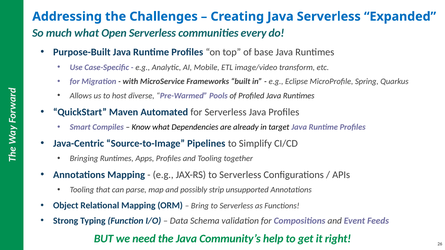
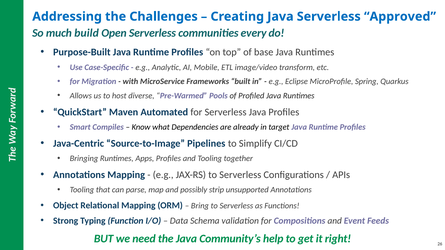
Expanded: Expanded -> Approved
much what: what -> build
